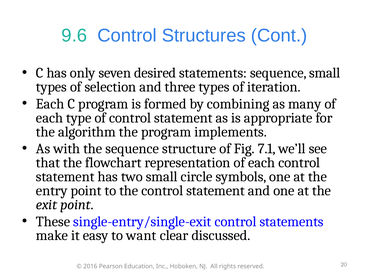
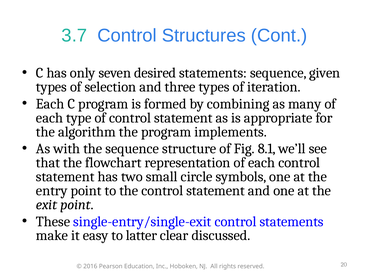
9.6: 9.6 -> 3.7
sequence small: small -> given
7.1: 7.1 -> 8.1
want: want -> latter
